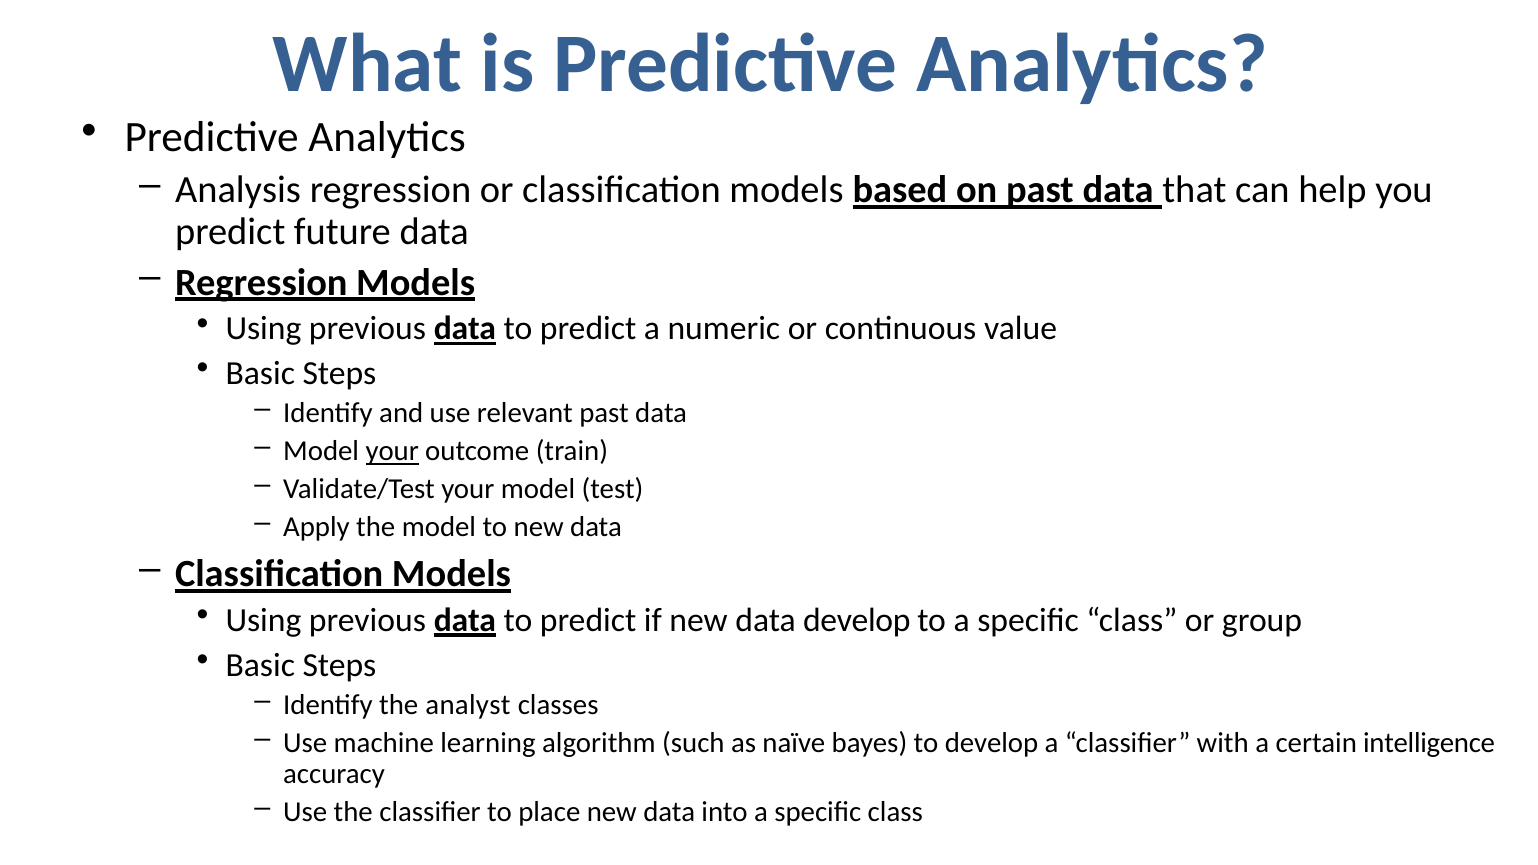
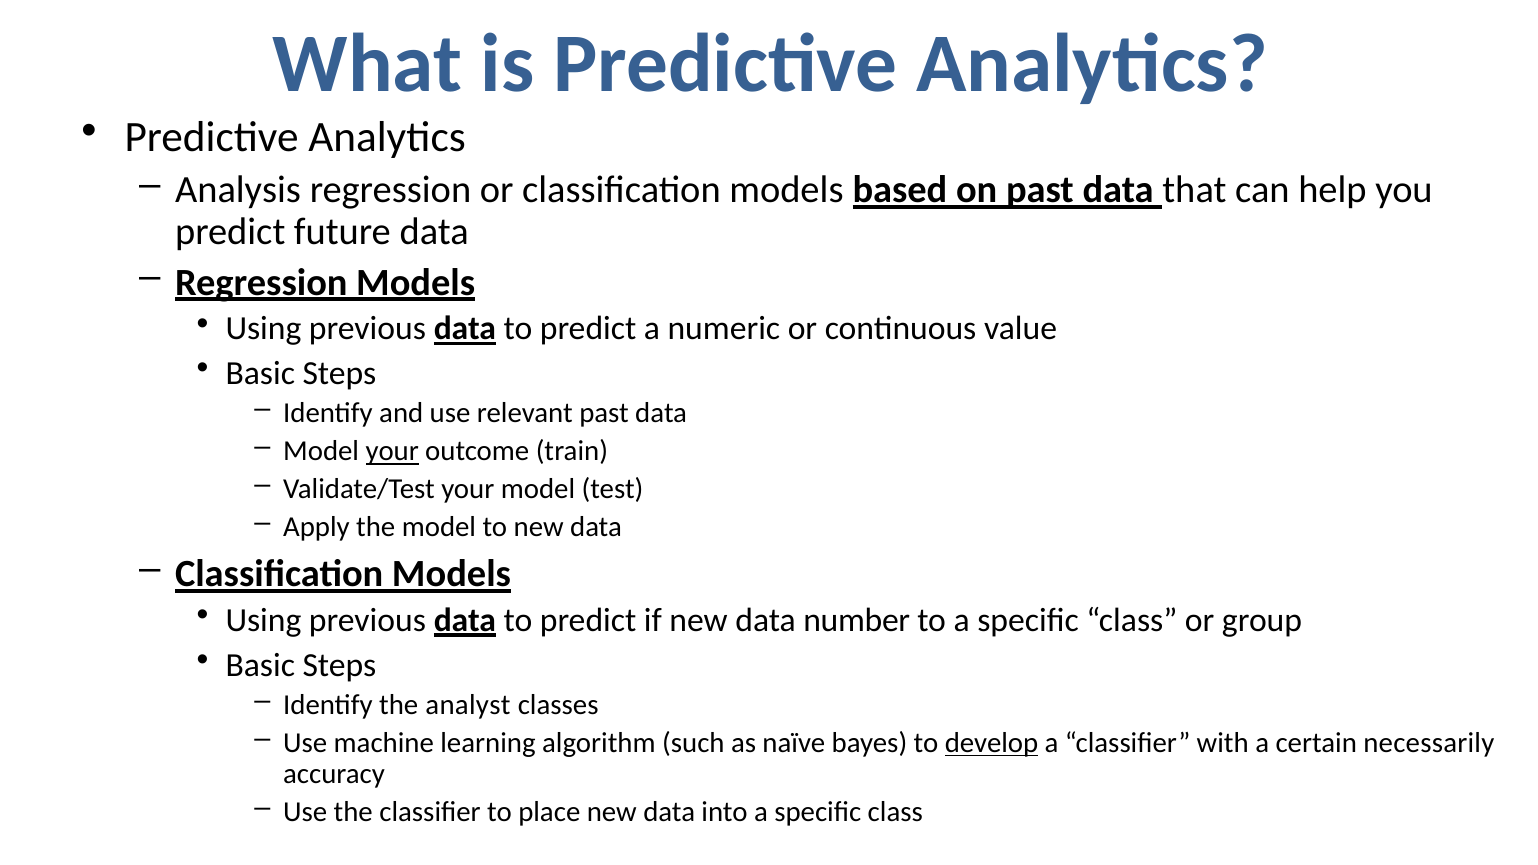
data develop: develop -> number
develop at (991, 743) underline: none -> present
intelligence: intelligence -> necessarily
